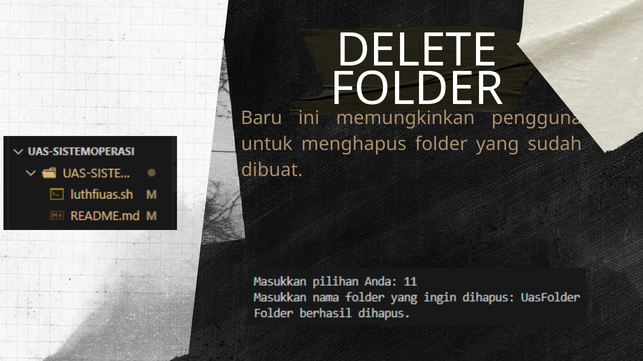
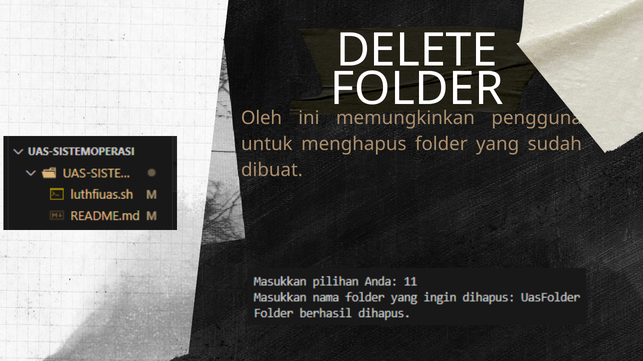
Baru: Baru -> Oleh
